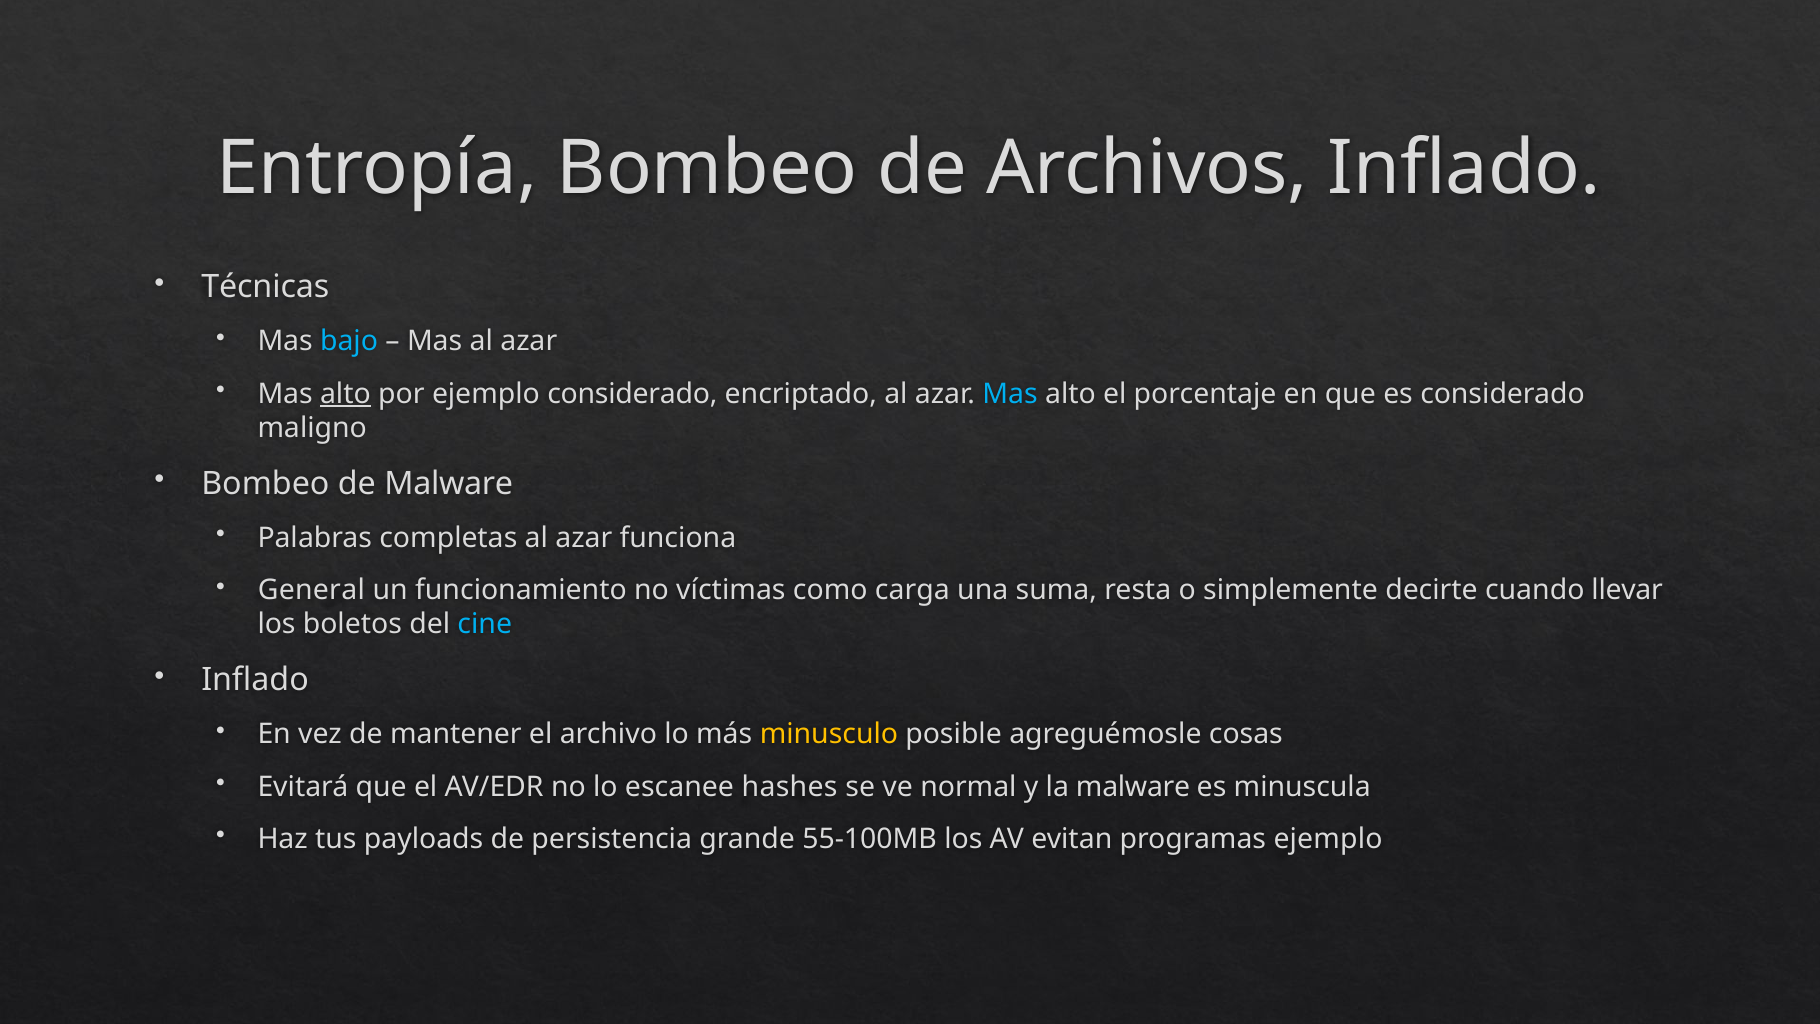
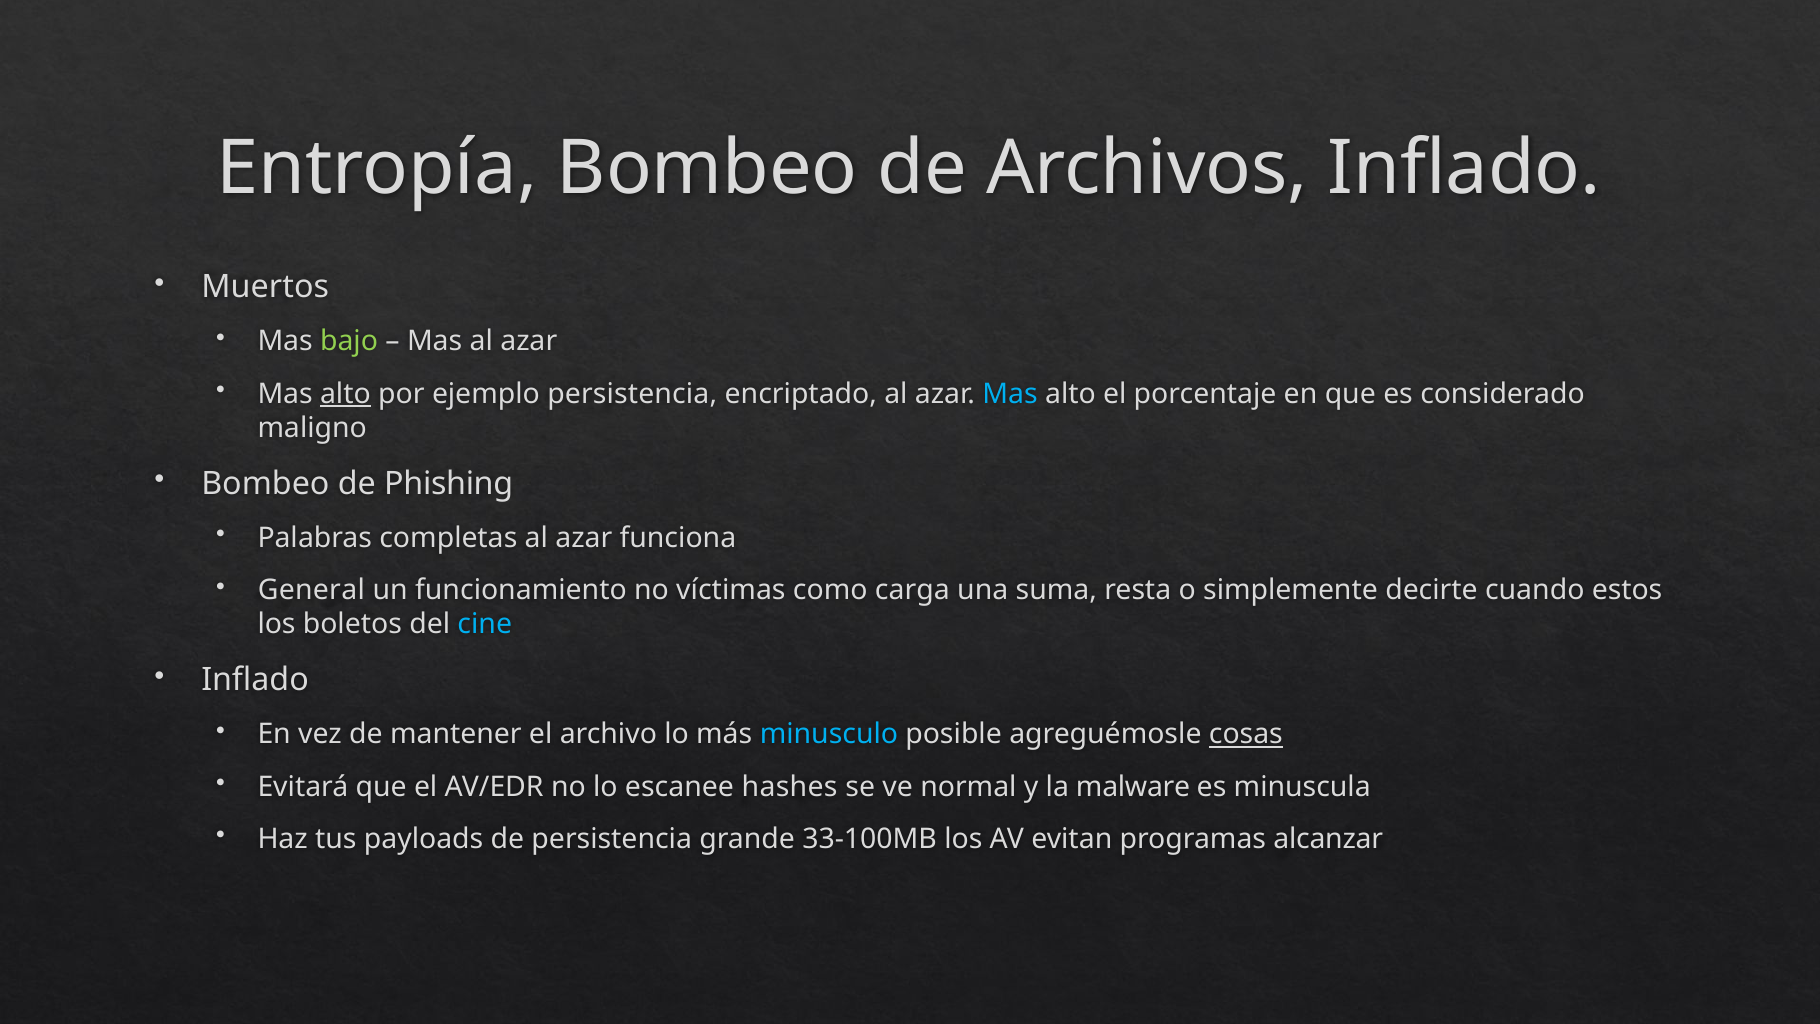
Técnicas: Técnicas -> Muertos
bajo colour: light blue -> light green
ejemplo considerado: considerado -> persistencia
de Malware: Malware -> Phishing
llevar: llevar -> estos
minusculo colour: yellow -> light blue
cosas underline: none -> present
55-100MB: 55-100MB -> 33-100MB
programas ejemplo: ejemplo -> alcanzar
